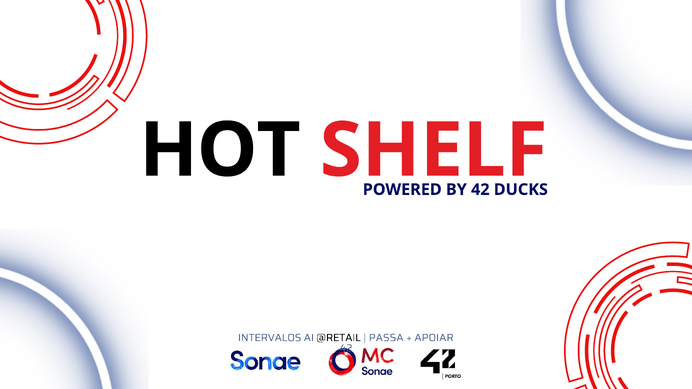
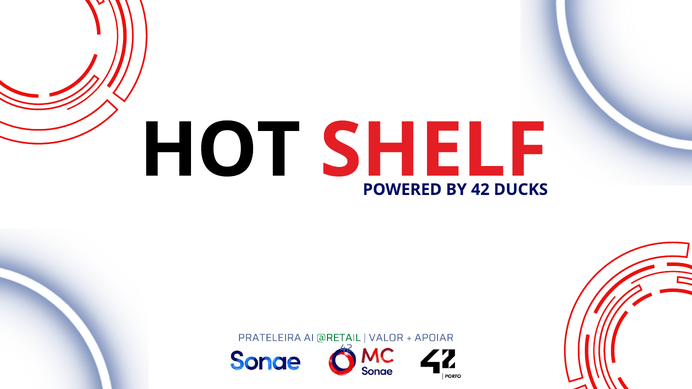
INTERVALOS: INTERVALOS -> PRATELEIRA
@RETAIL colour: black -> green
PASSA: PASSA -> VALOR
